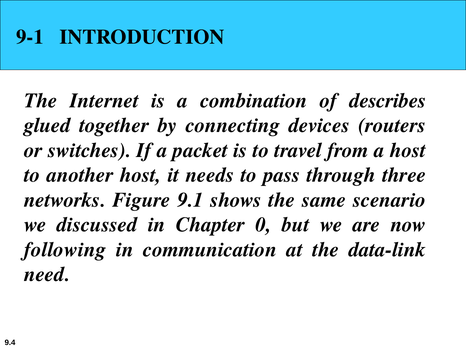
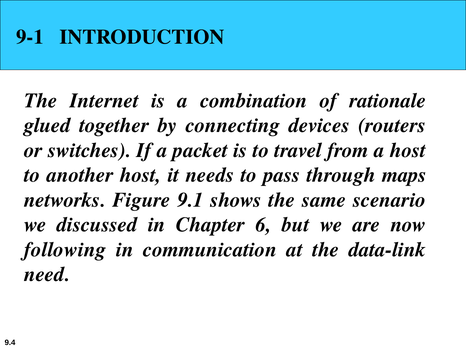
describes: describes -> rationale
three: three -> maps
0: 0 -> 6
